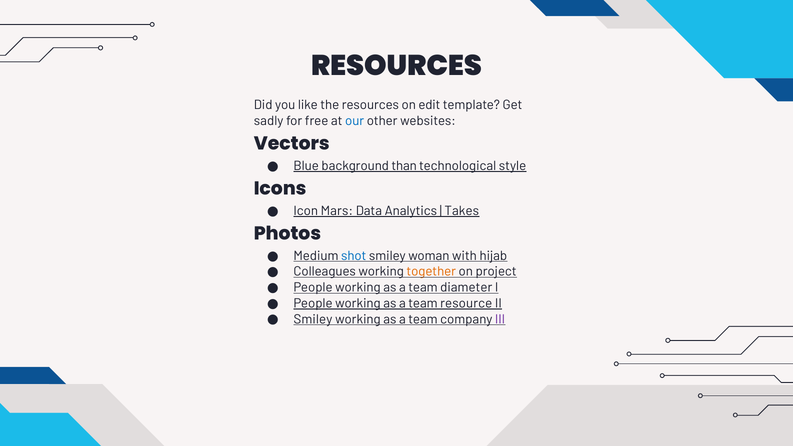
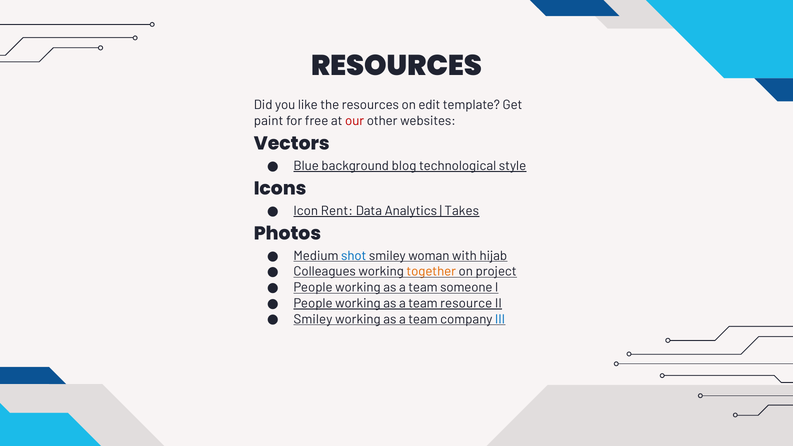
sadly: sadly -> paint
our colour: blue -> red
than: than -> blog
Mars: Mars -> Rent
diameter: diameter -> someone
III colour: purple -> blue
